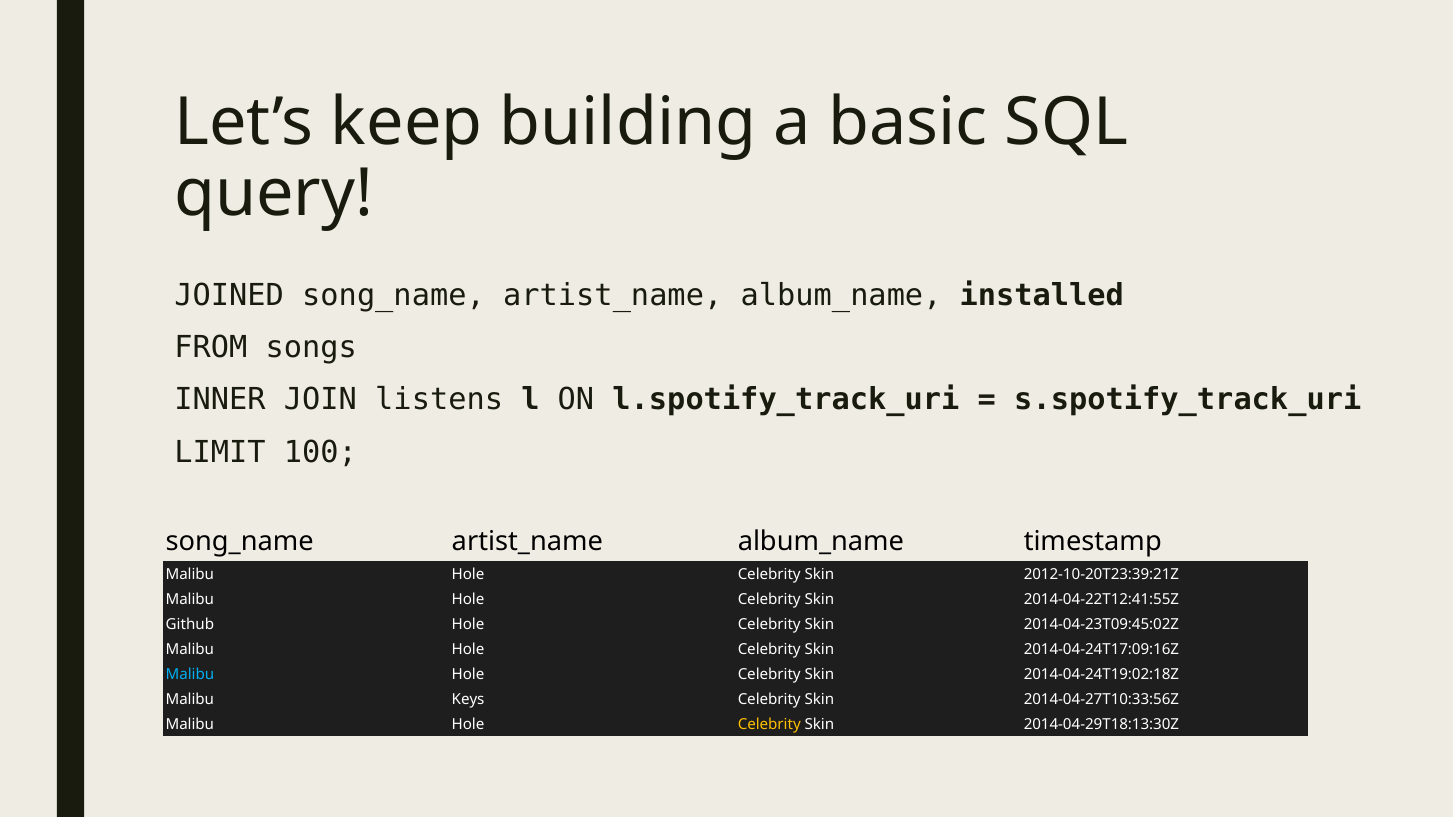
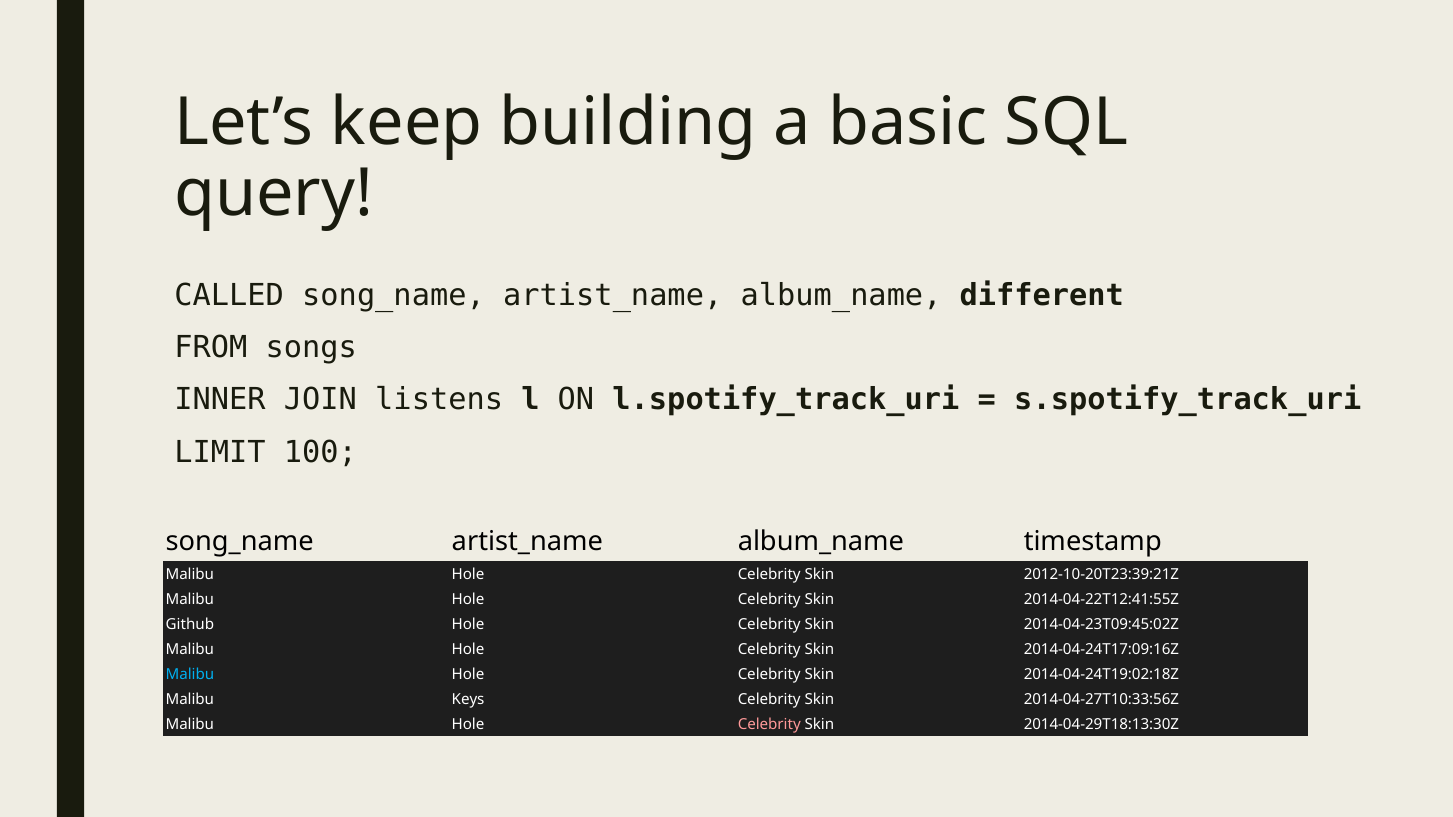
JOINED: JOINED -> CALLED
installed: installed -> different
Celebrity at (769, 725) colour: yellow -> pink
